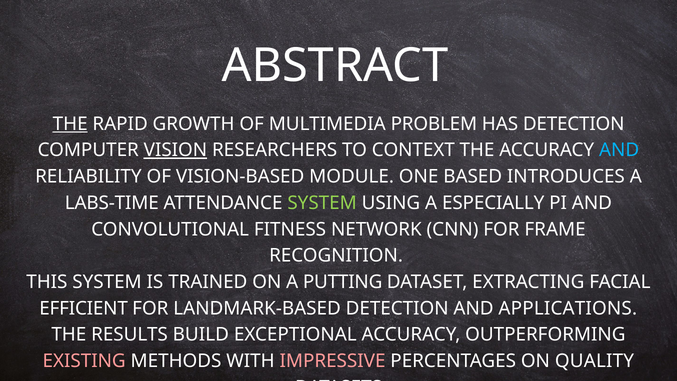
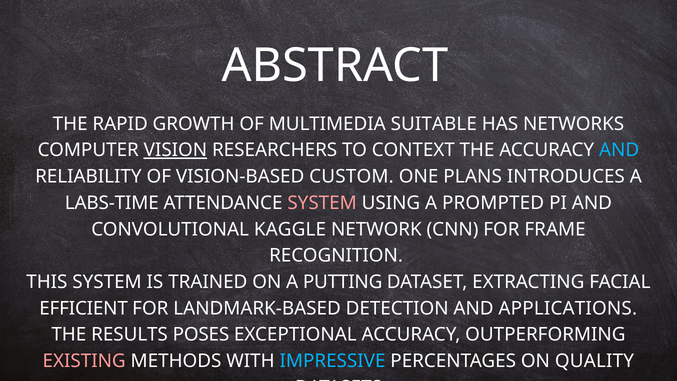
THE at (70, 124) underline: present -> none
PROBLEM: PROBLEM -> SUITABLE
HAS DETECTION: DETECTION -> NETWORKS
MODULE: MODULE -> CUSTOM
BASED: BASED -> PLANS
SYSTEM at (322, 203) colour: light green -> pink
ESPECIALLY: ESPECIALLY -> PROMPTED
FITNESS: FITNESS -> KAGGLE
BUILD: BUILD -> POSES
IMPRESSIVE colour: pink -> light blue
